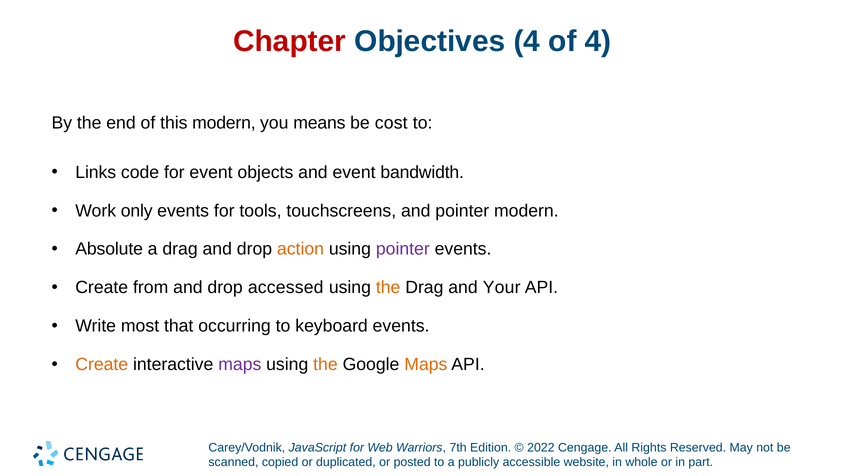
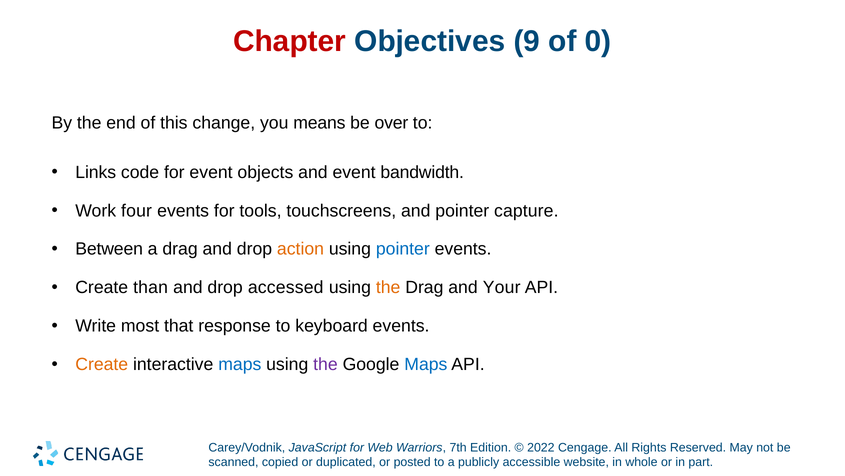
Objectives 4: 4 -> 9
of 4: 4 -> 0
this modern: modern -> change
cost: cost -> over
only: only -> four
pointer modern: modern -> capture
Absolute: Absolute -> Between
pointer at (403, 249) colour: purple -> blue
from: from -> than
occurring: occurring -> response
maps at (240, 364) colour: purple -> blue
the at (325, 364) colour: orange -> purple
Maps at (426, 364) colour: orange -> blue
